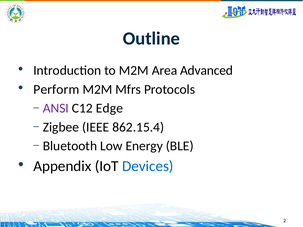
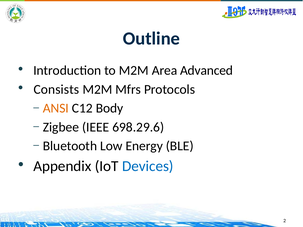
Perform: Perform -> Consists
ANSI colour: purple -> orange
Edge: Edge -> Body
862.15.4: 862.15.4 -> 698.29.6
